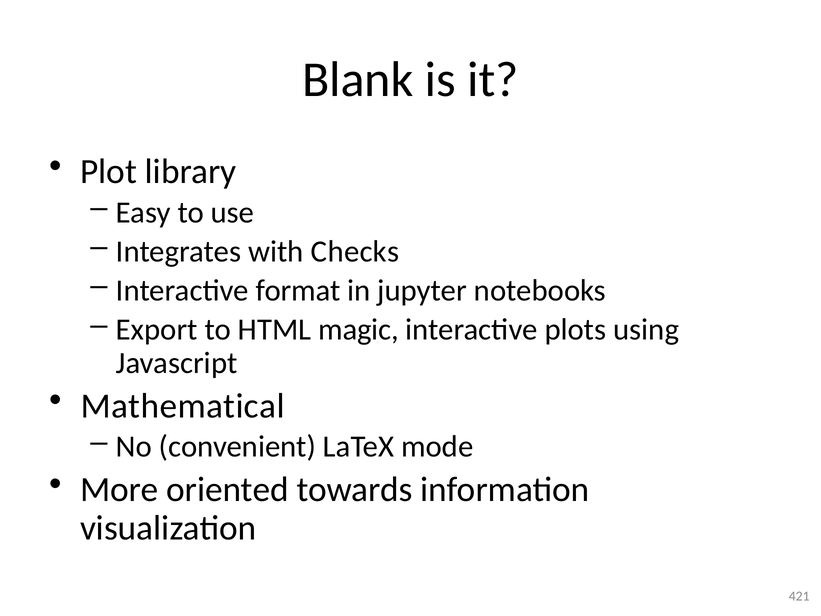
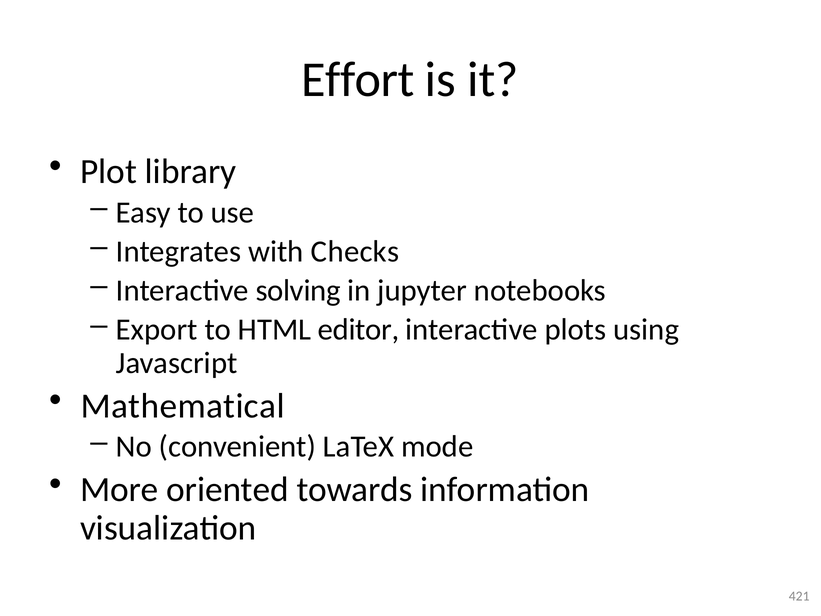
Blank: Blank -> Effort
format: format -> solving
magic: magic -> editor
